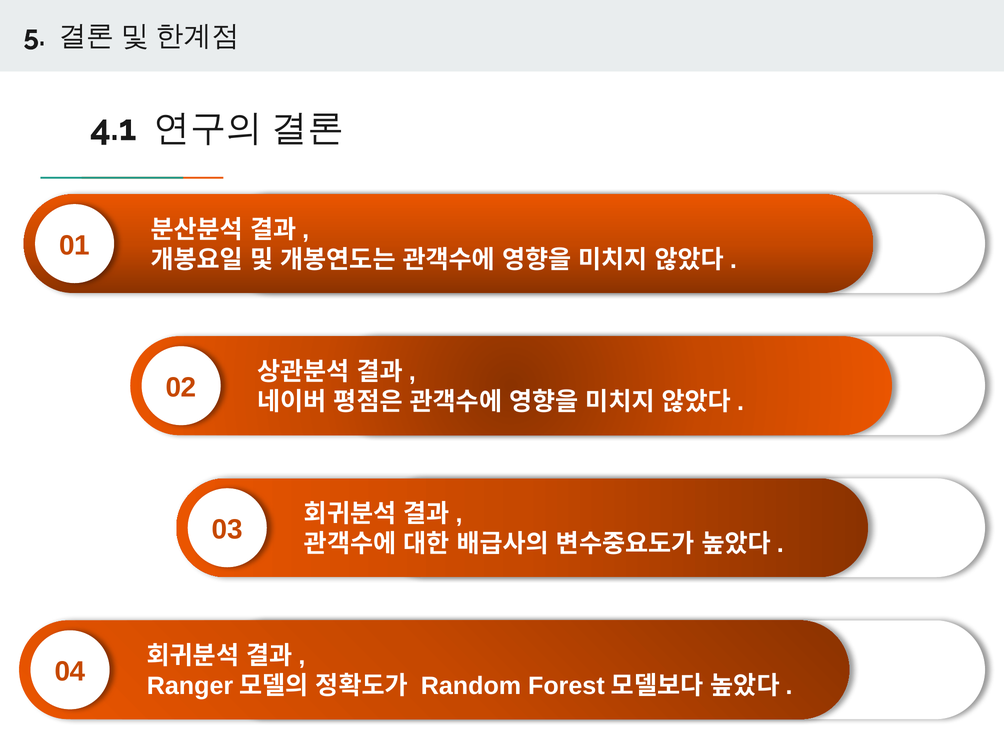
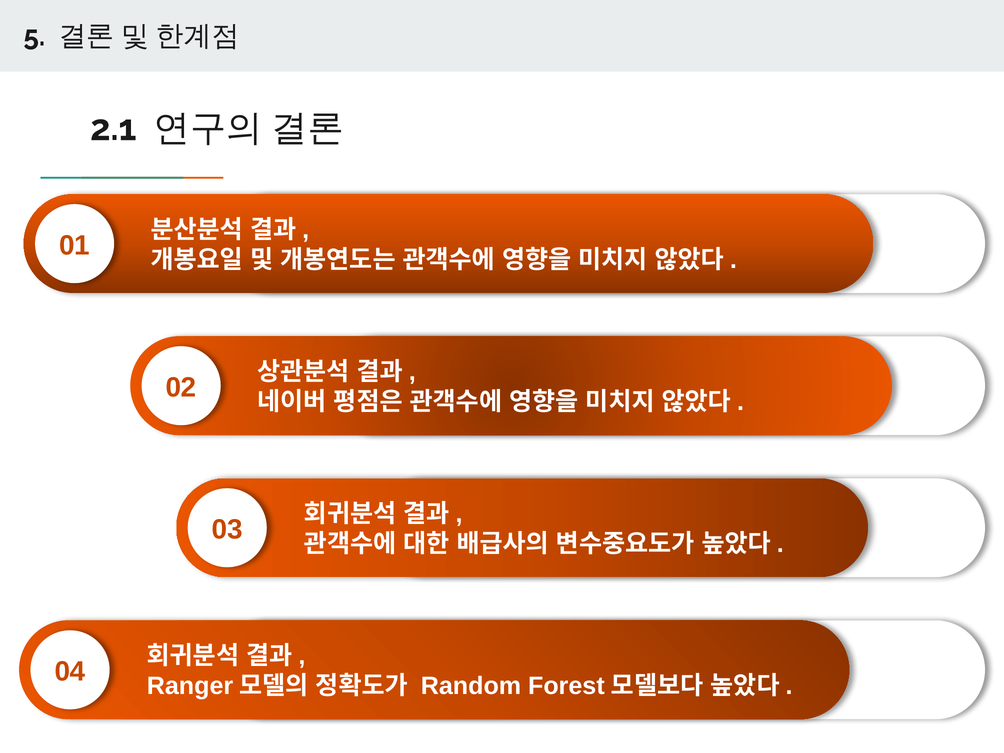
4.1: 4.1 -> 2.1
